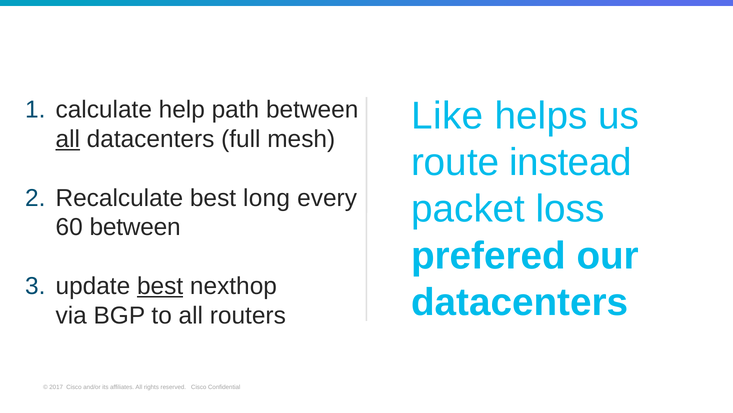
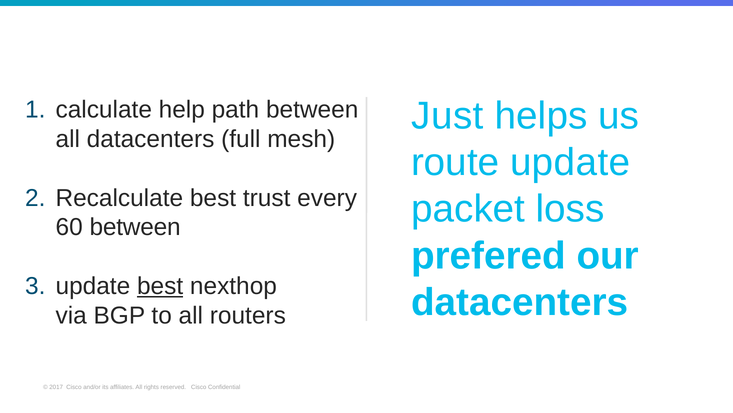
Like: Like -> Just
all at (68, 139) underline: present -> none
route instead: instead -> update
long: long -> trust
